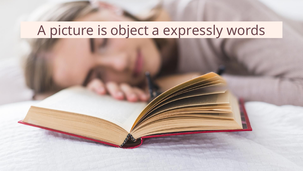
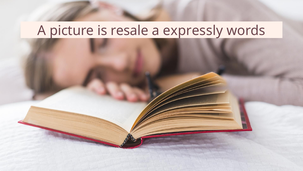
object: object -> resale
